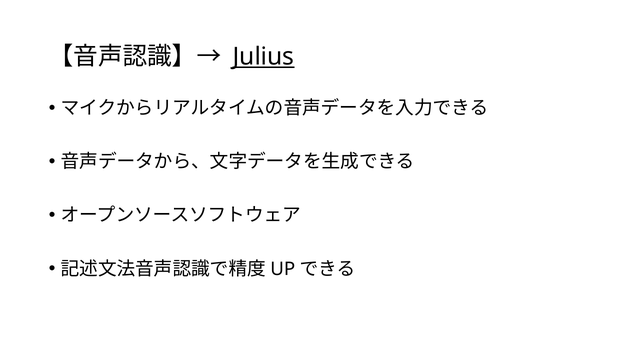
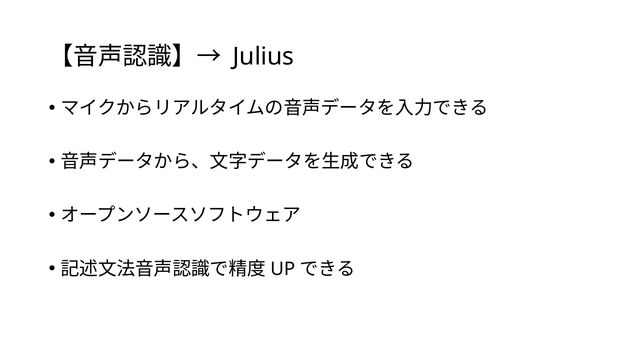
Julius underline: present -> none
